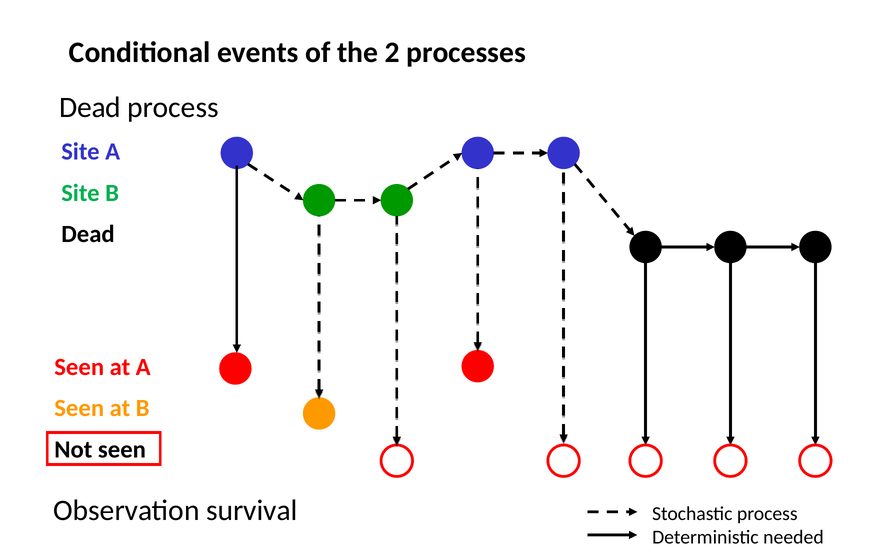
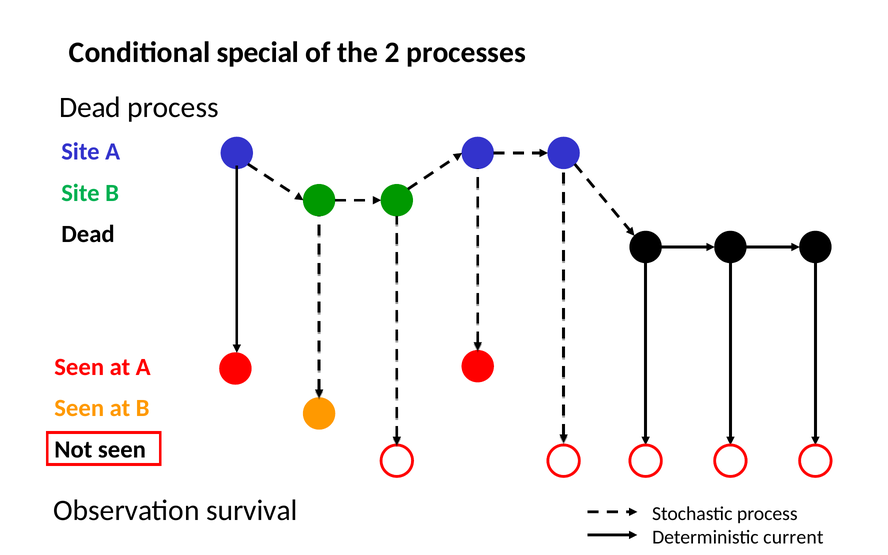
events: events -> special
needed: needed -> current
